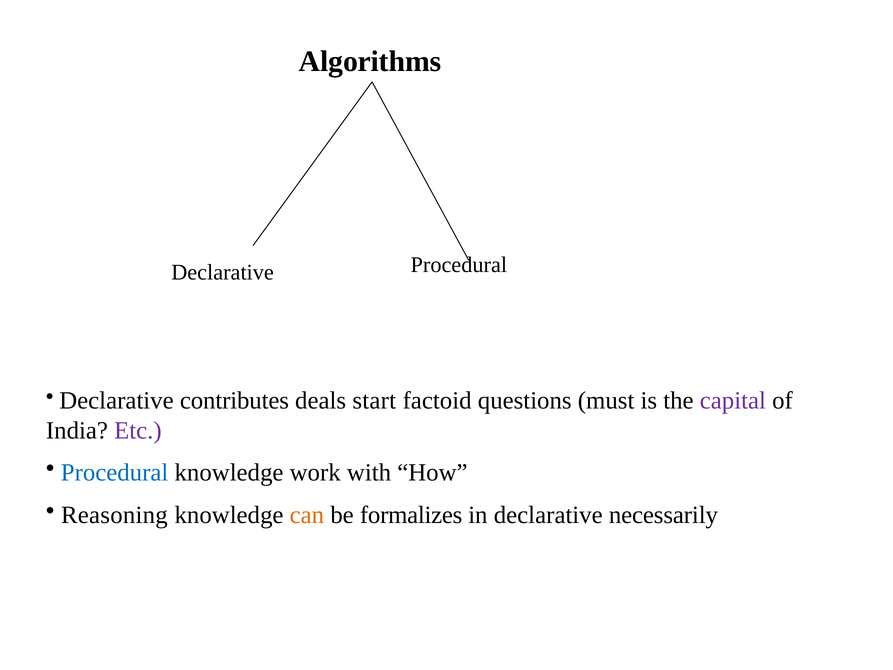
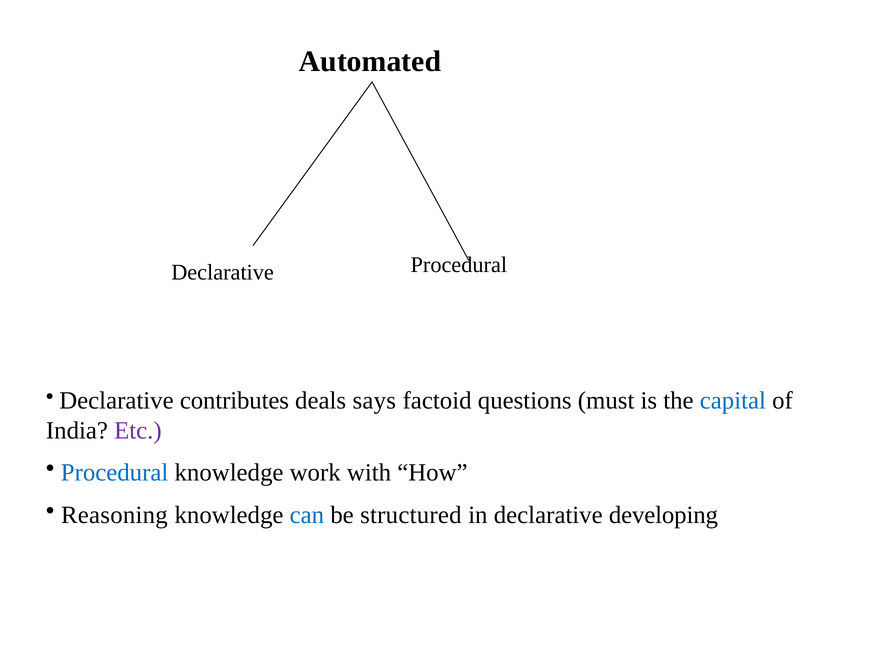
Algorithms: Algorithms -> Automated
start: start -> says
capital colour: purple -> blue
can colour: orange -> blue
formalizes: formalizes -> structured
necessarily: necessarily -> developing
